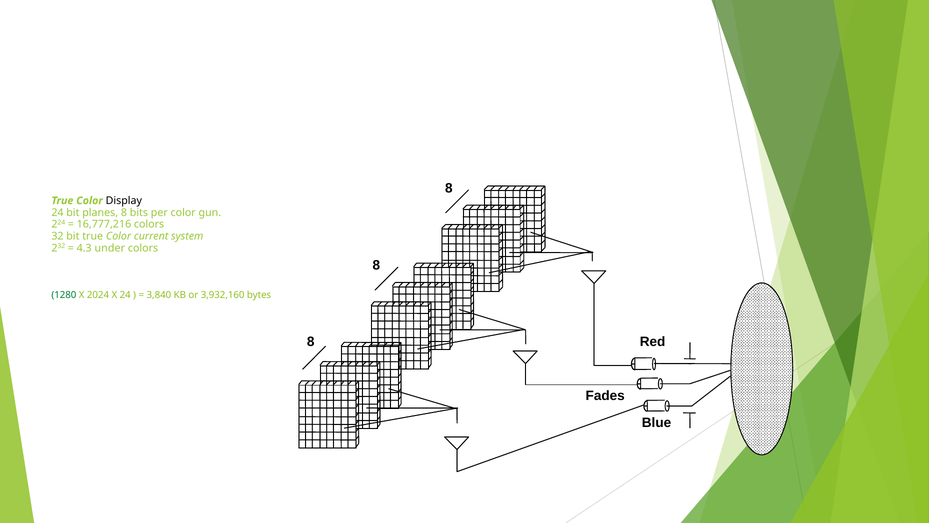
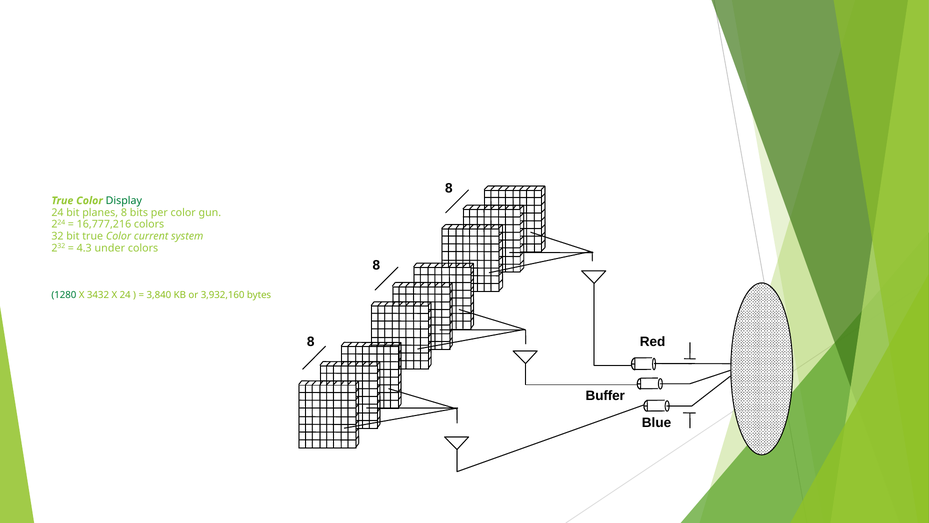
Display colour: black -> green
2024: 2024 -> 3432
Fades: Fades -> Buffer
